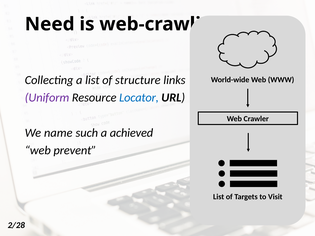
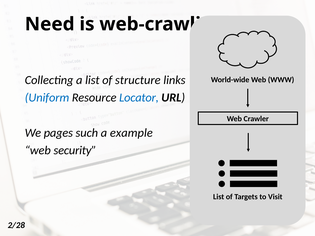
Uniform colour: purple -> blue
name: name -> pages
achieved: achieved -> example
prevent: prevent -> security
